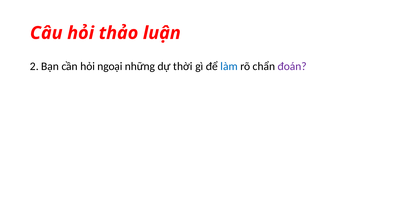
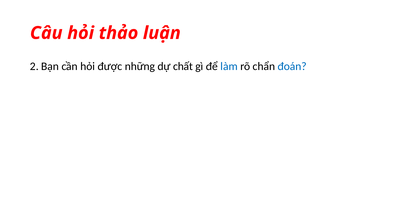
ngoại: ngoại -> được
thời: thời -> chất
đoán colour: purple -> blue
